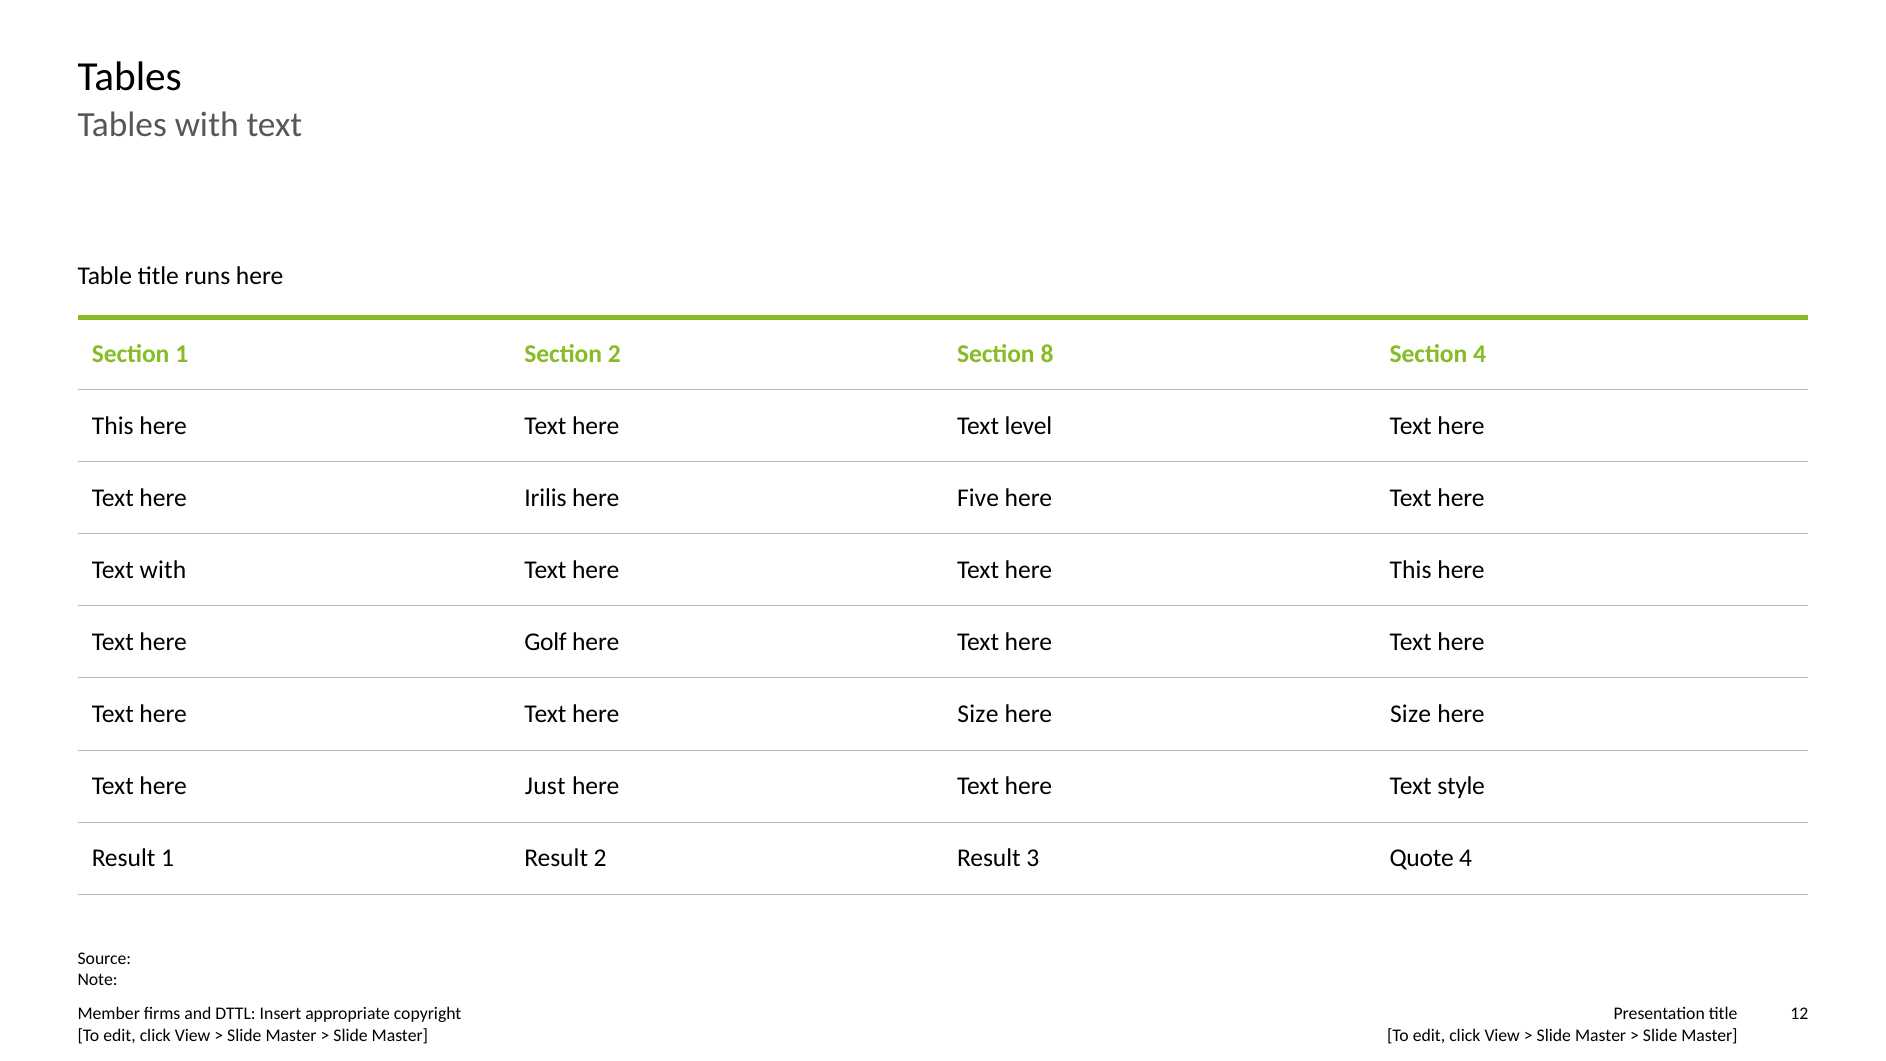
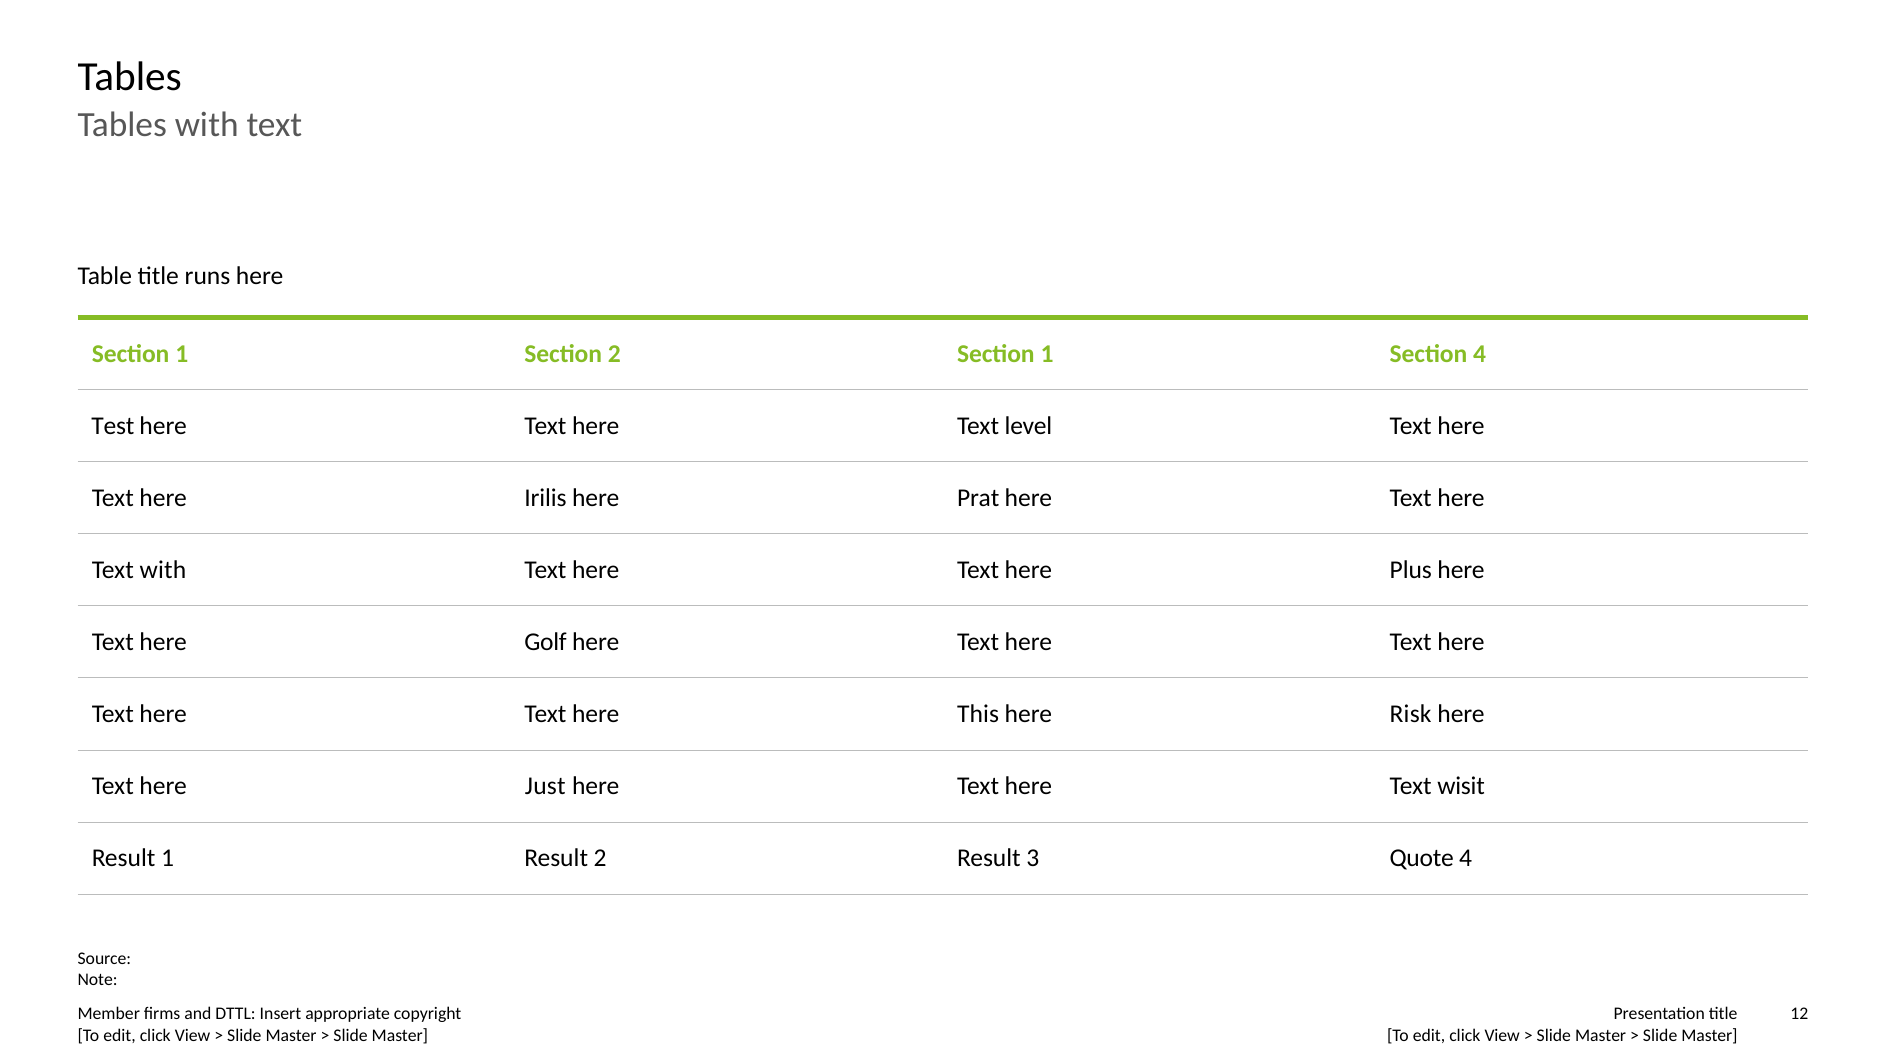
2 Section 8: 8 -> 1
This at (113, 426): This -> Test
Five: Five -> Prat
here This: This -> Plus
Text here Size: Size -> This
Size at (1411, 714): Size -> Risk
style: style -> wisit
